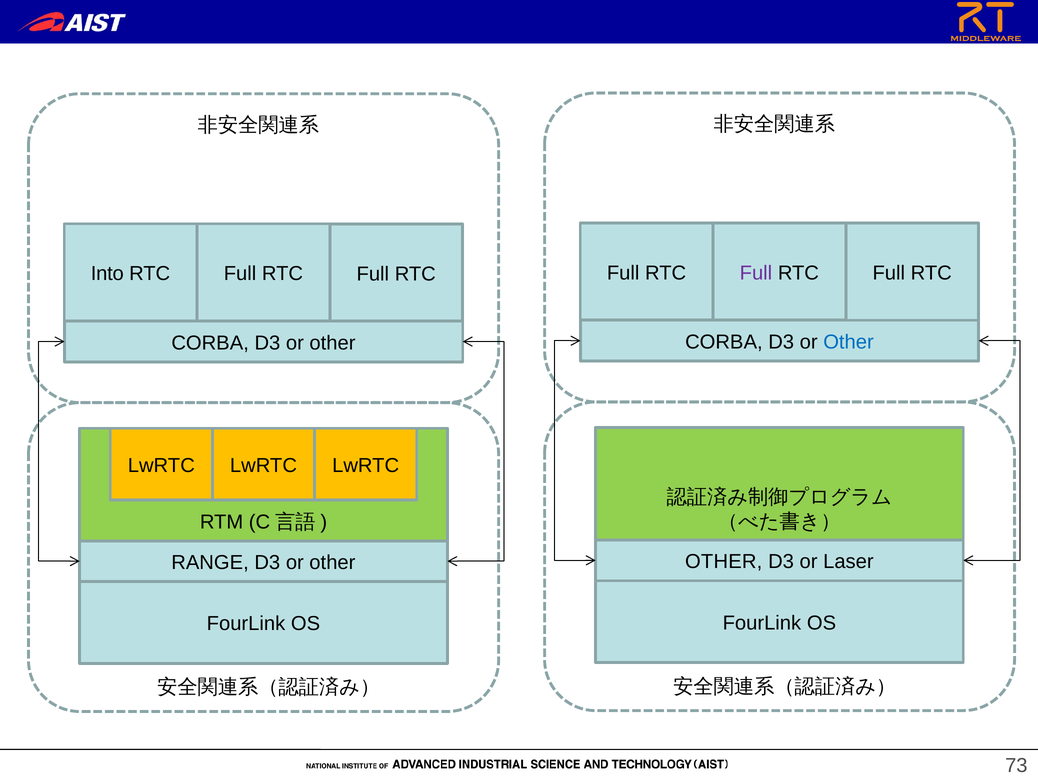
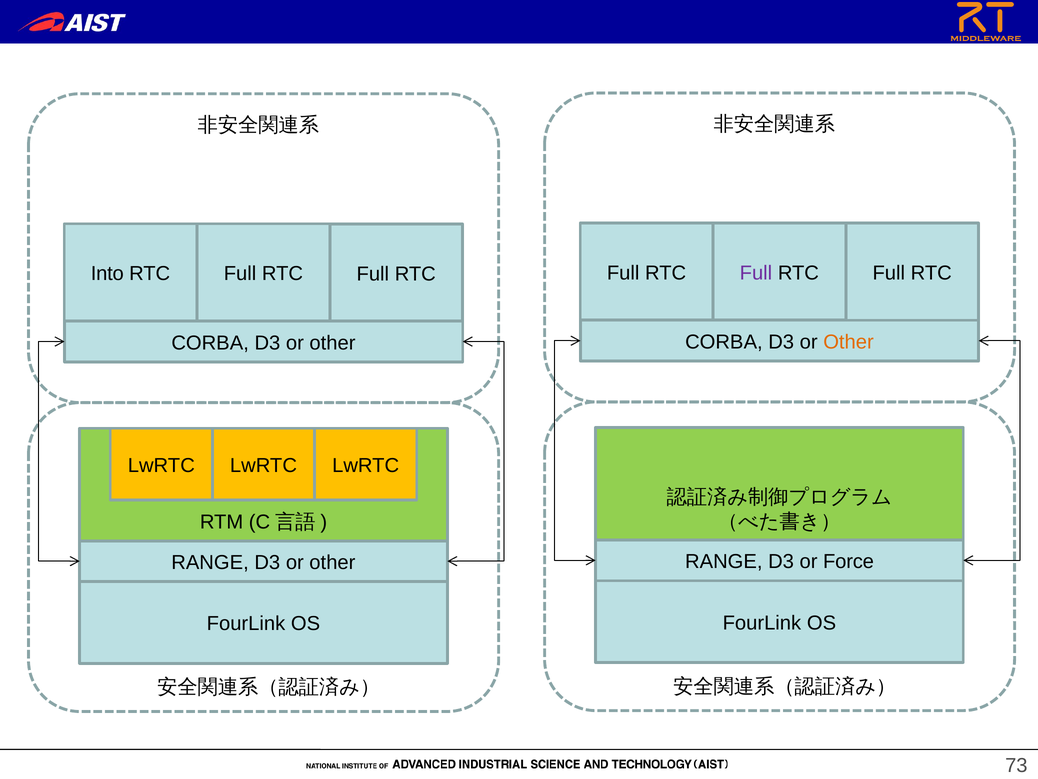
Other at (849, 342) colour: blue -> orange
OTHER at (724, 561): OTHER -> RANGE
Laser: Laser -> Force
